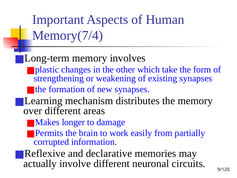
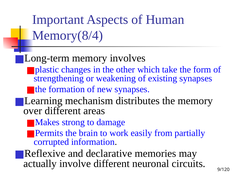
Memory(7/4: Memory(7/4 -> Memory(8/4
longer: longer -> strong
